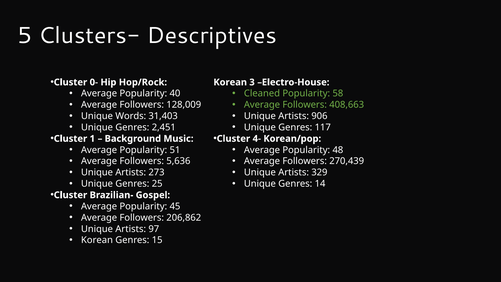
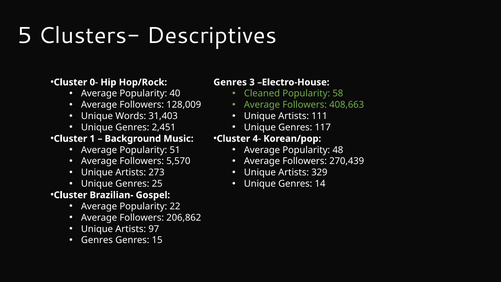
Korean at (230, 82): Korean -> Genres
906: 906 -> 111
5,636: 5,636 -> 5,570
45: 45 -> 22
Korean at (97, 240): Korean -> Genres
